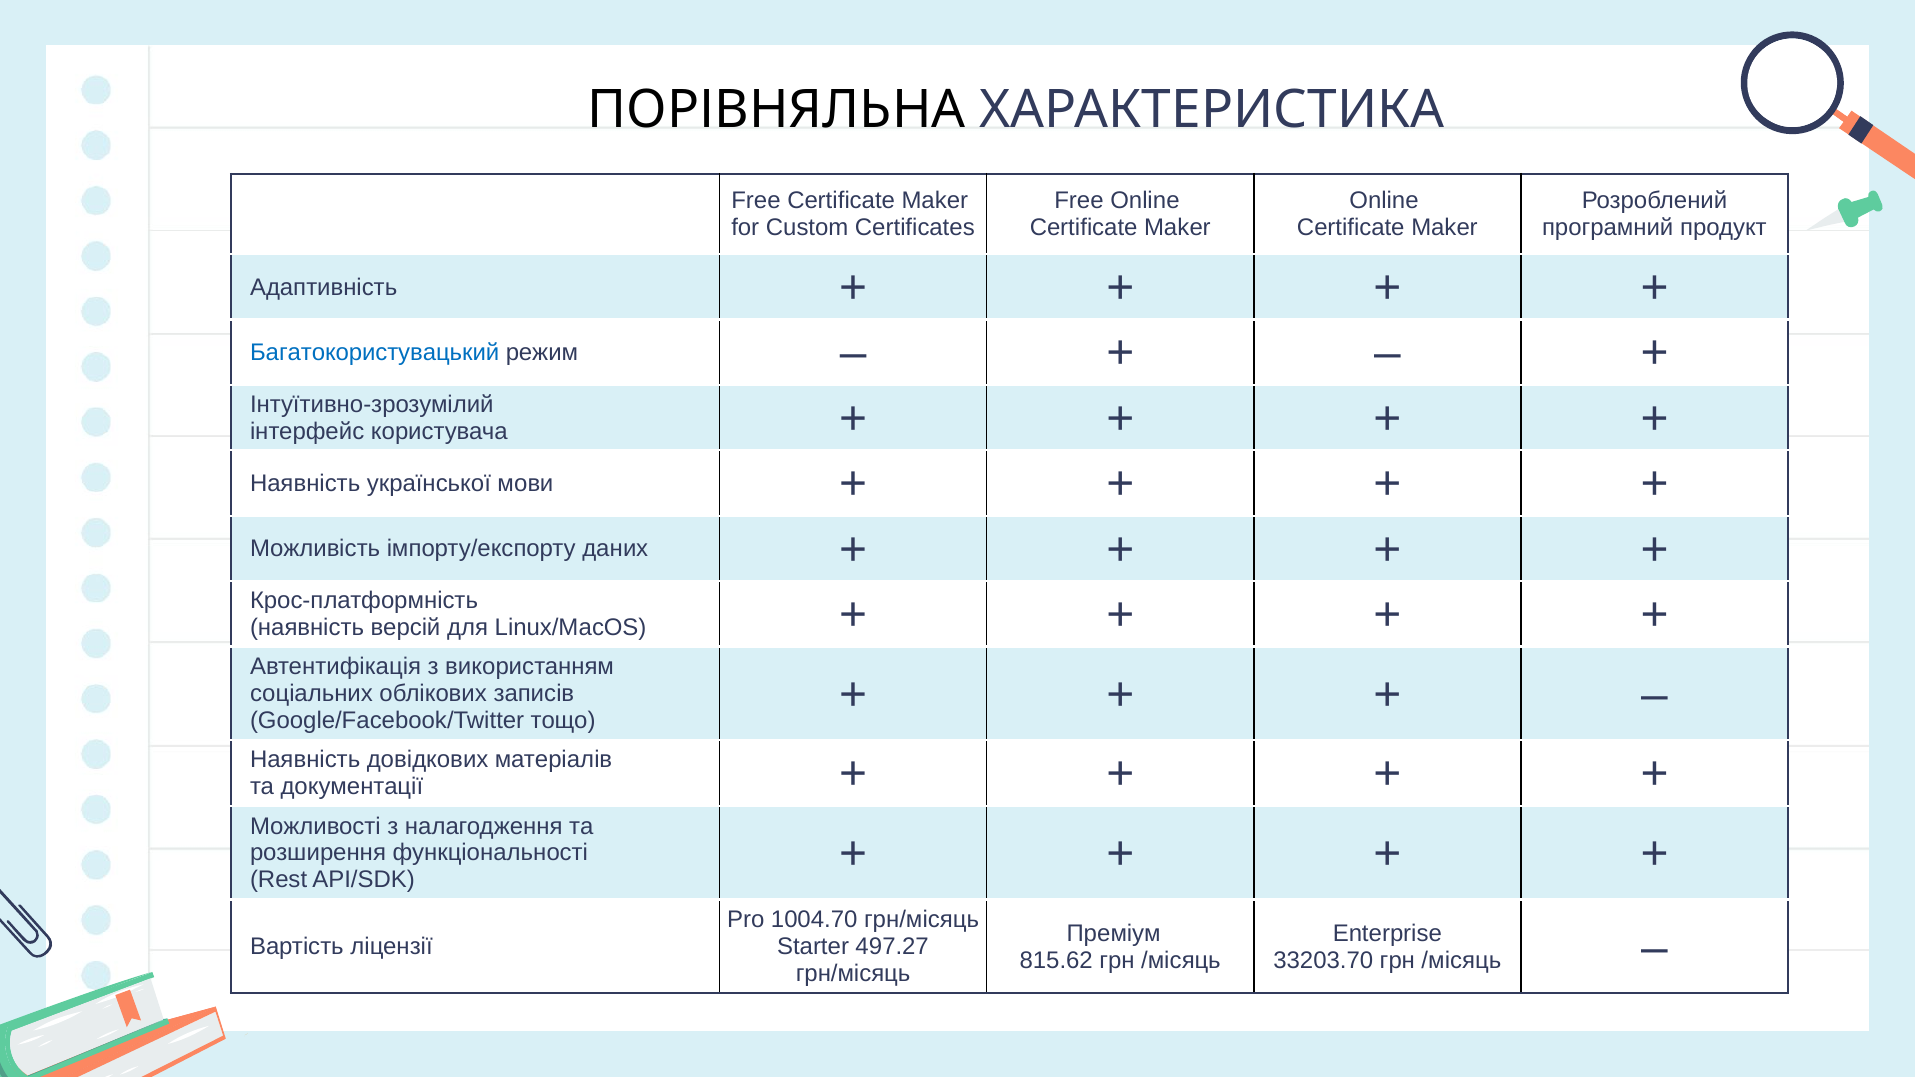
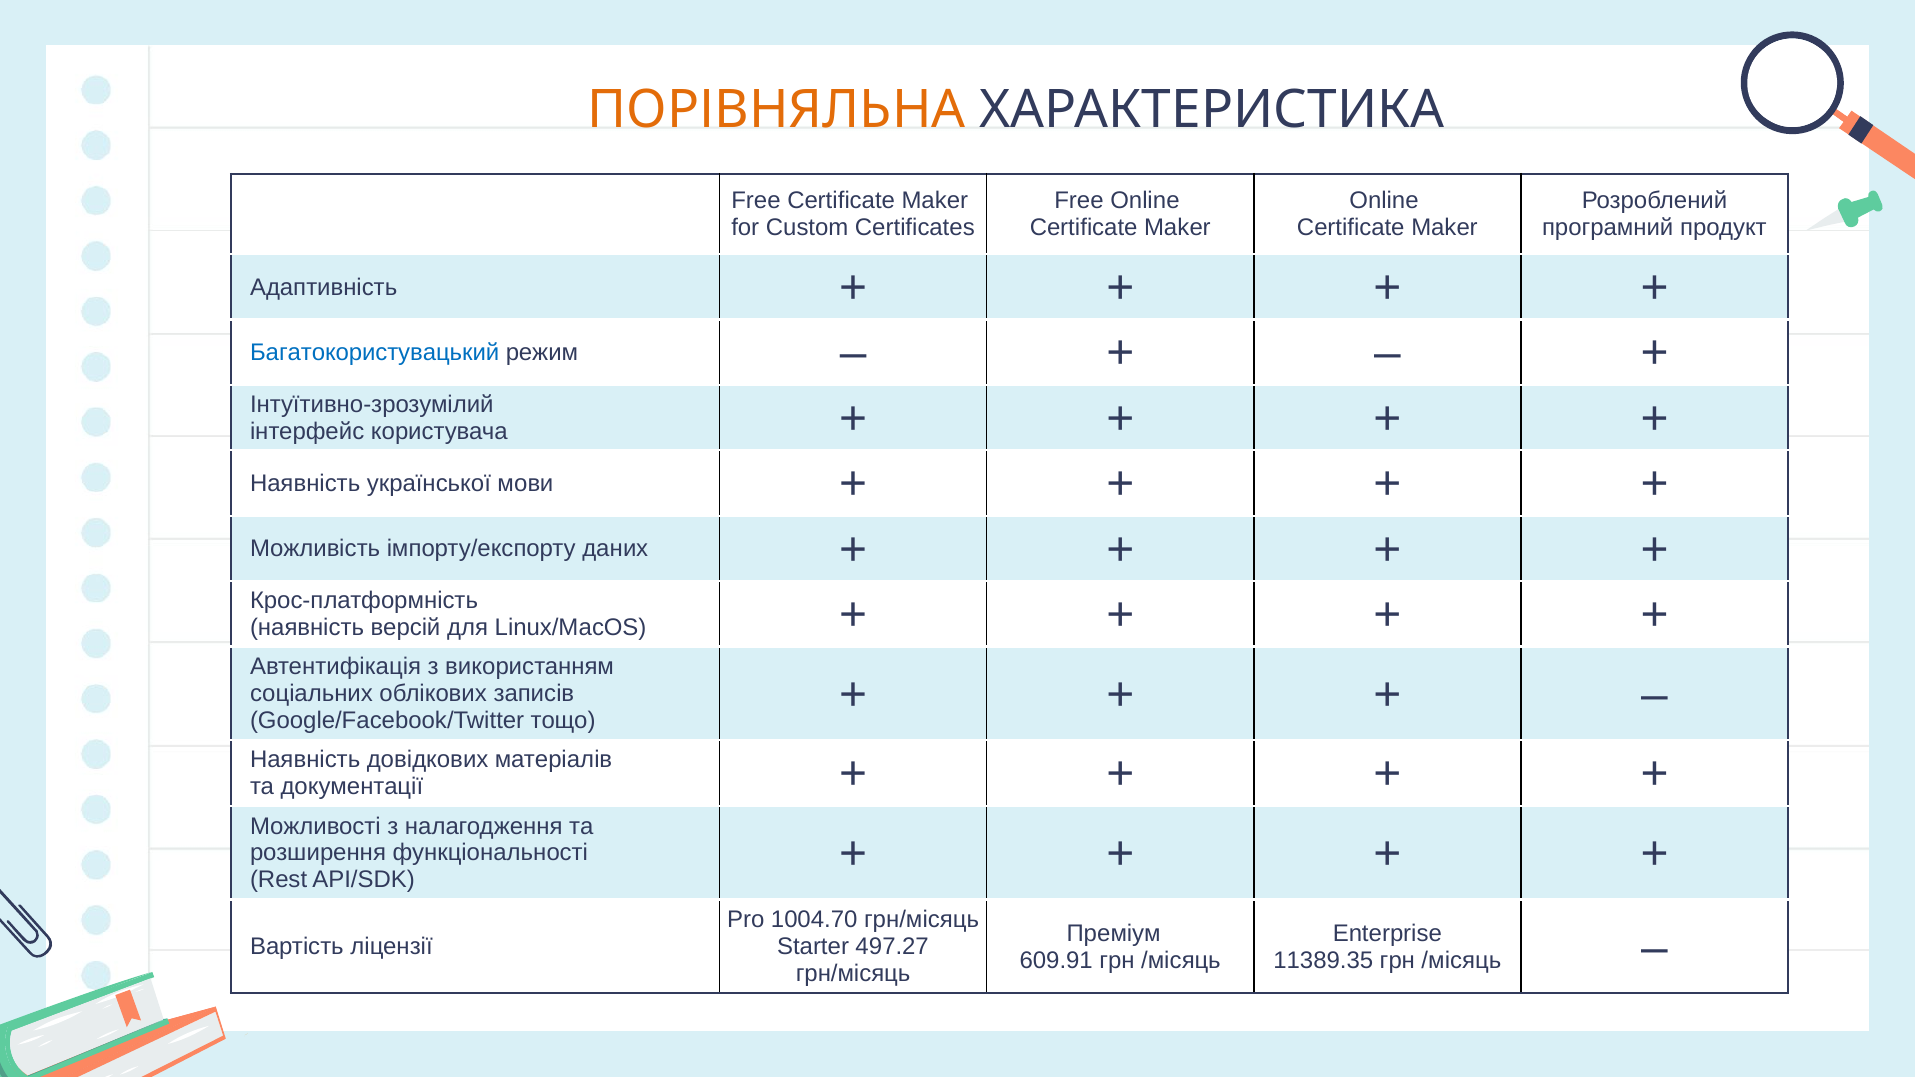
ПОРІВНЯЛЬНА colour: black -> orange
815.62: 815.62 -> 609.91
33203.70: 33203.70 -> 11389.35
